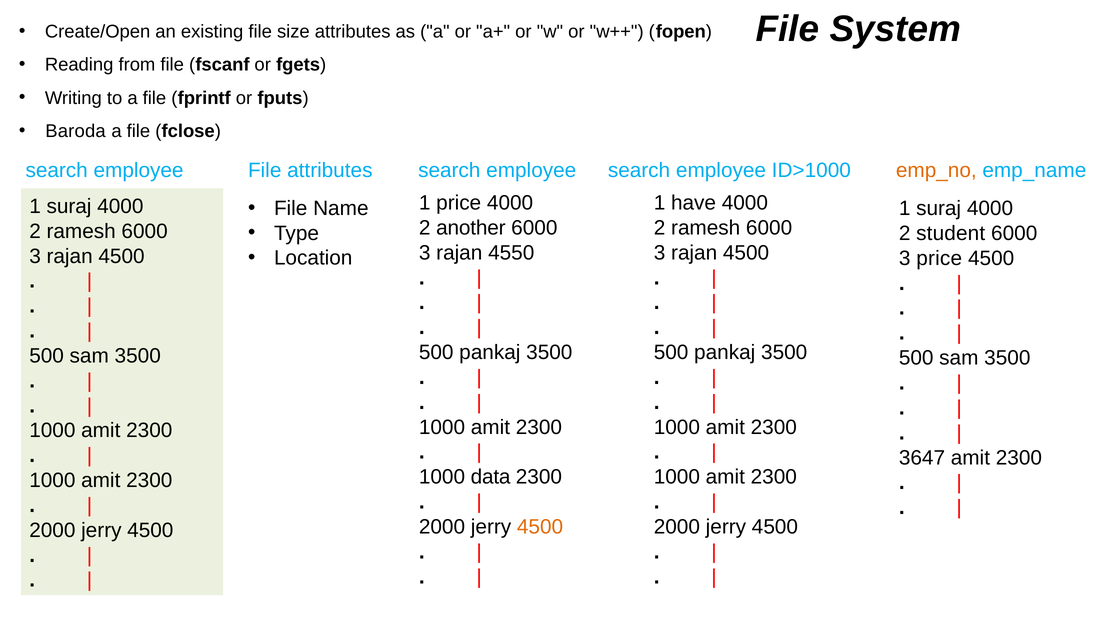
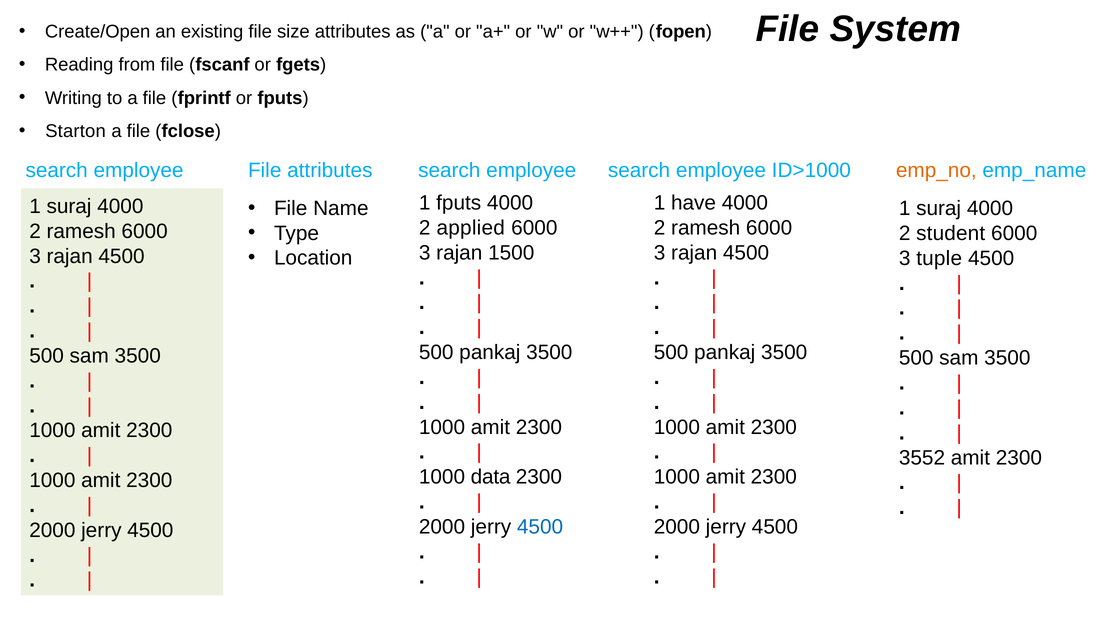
Baroda: Baroda -> Starton
1 price: price -> fputs
another: another -> applied
4550: 4550 -> 1500
3 price: price -> tuple
3647: 3647 -> 3552
4500 at (540, 527) colour: orange -> blue
